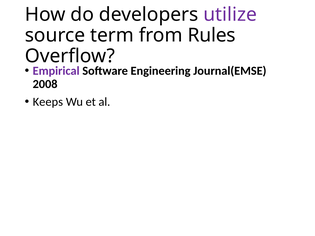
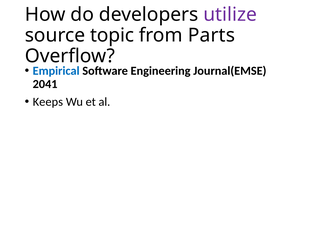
term: term -> topic
Rules: Rules -> Parts
Empirical colour: purple -> blue
2008: 2008 -> 2041
